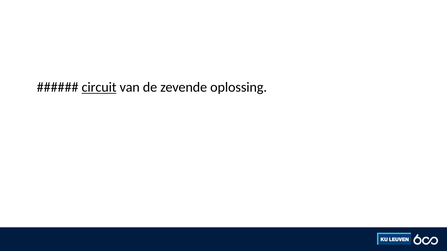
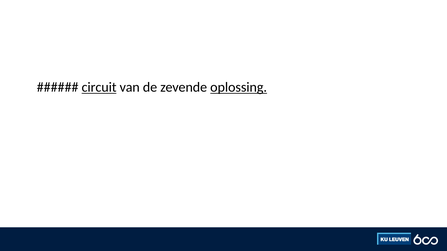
oplossing underline: none -> present
